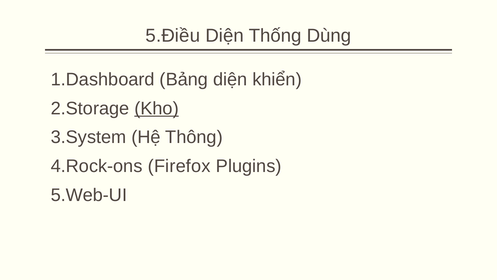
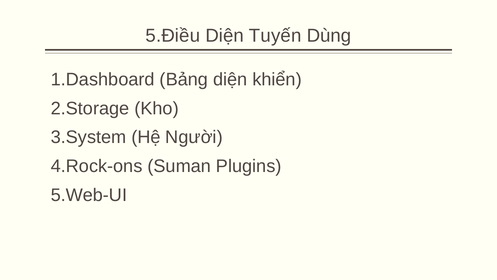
Thống: Thống -> Tuyến
Kho underline: present -> none
Thông: Thông -> Người
Firefox: Firefox -> Suman
